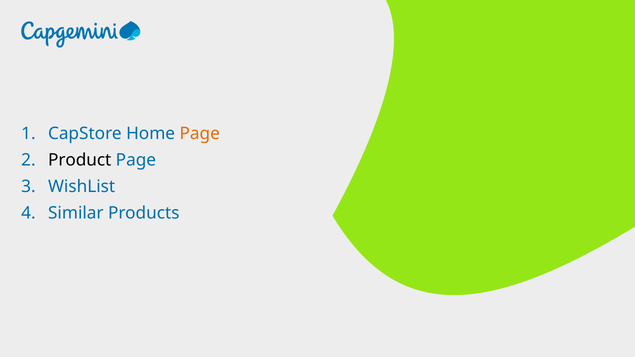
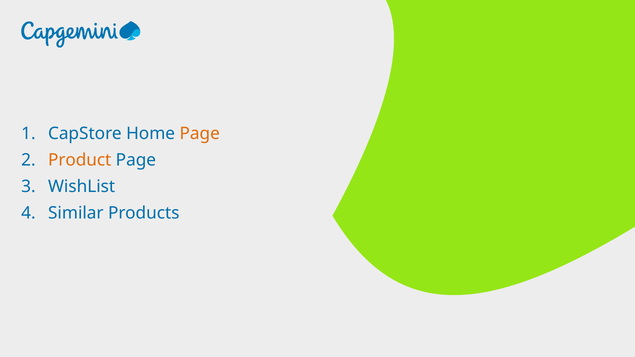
Product colour: black -> orange
